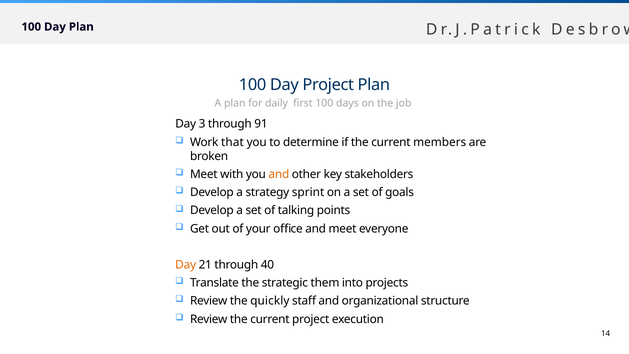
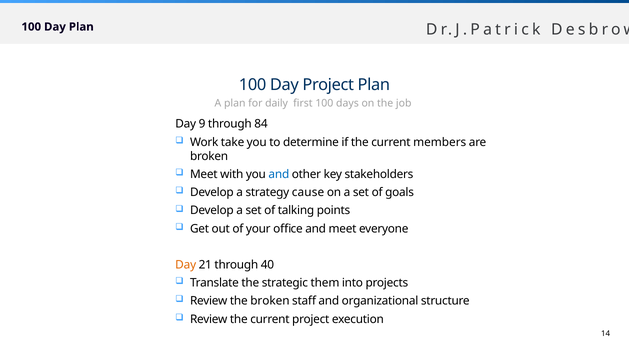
3: 3 -> 9
91: 91 -> 84
that: that -> take
and at (279, 174) colour: orange -> blue
sprint: sprint -> cause
the quickly: quickly -> broken
